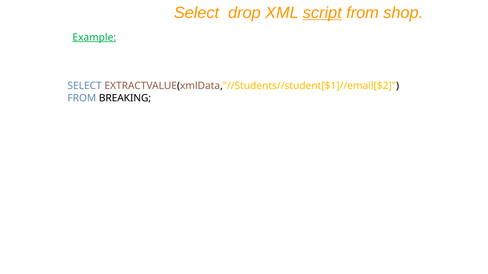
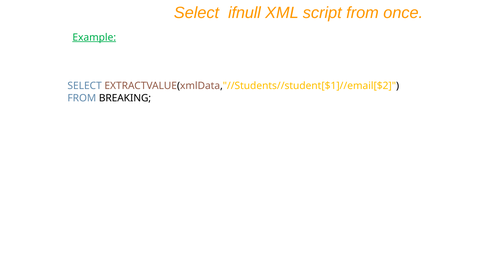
drop: drop -> ifnull
script underline: present -> none
shop: shop -> once
